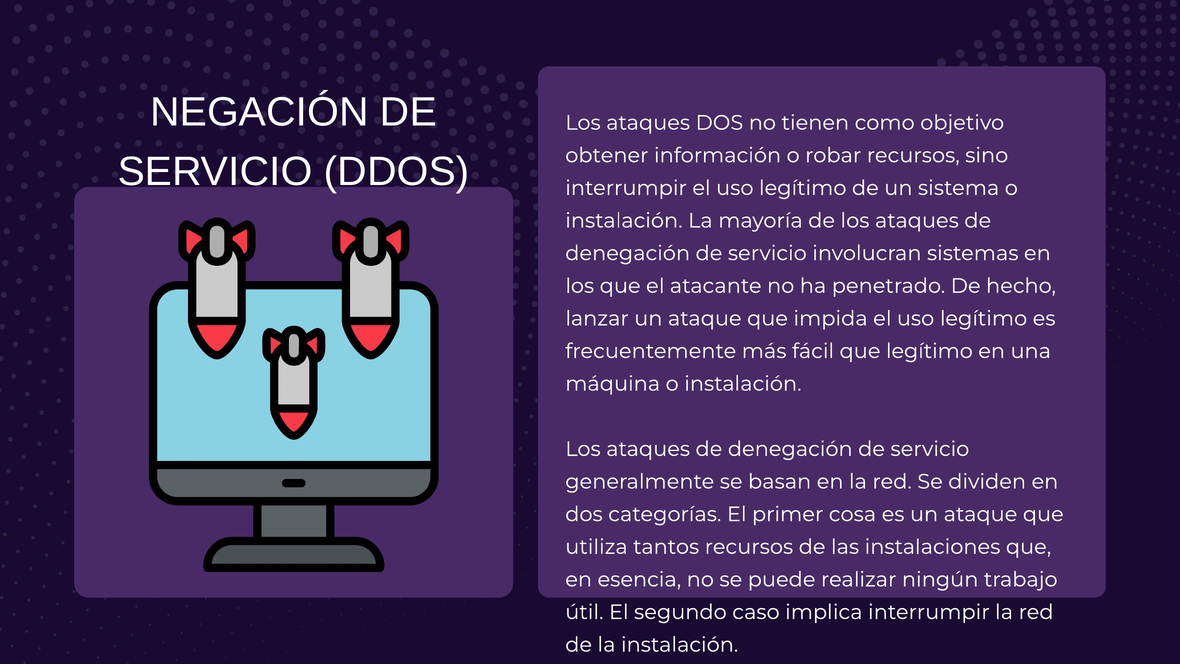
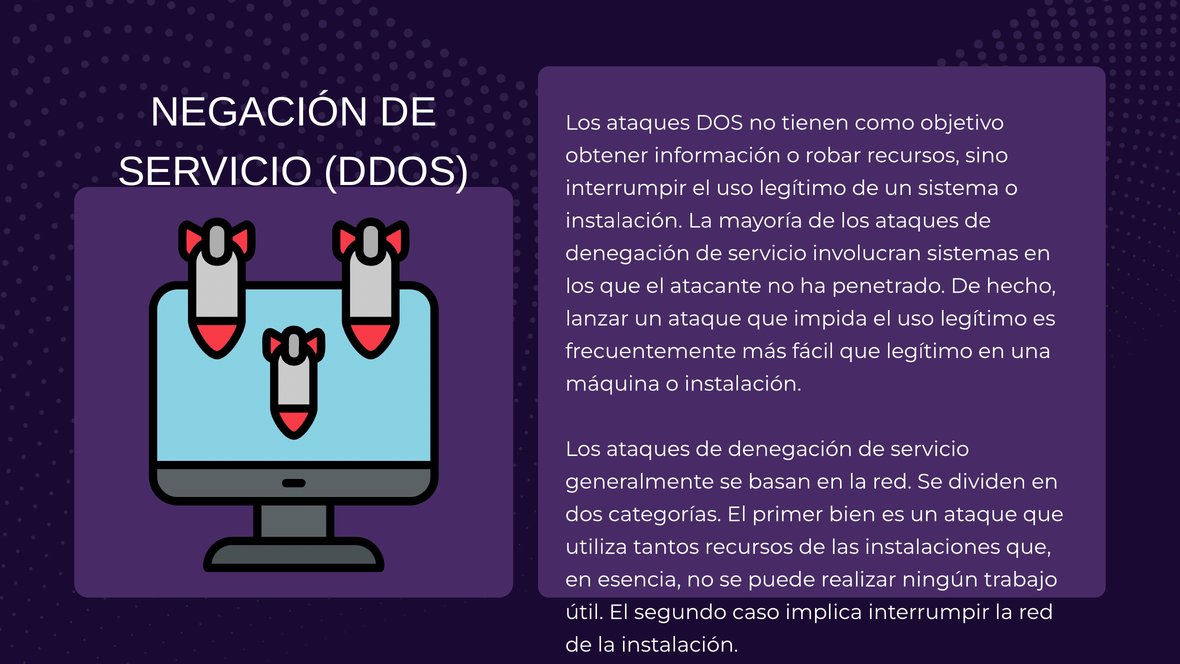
cosa: cosa -> bien
